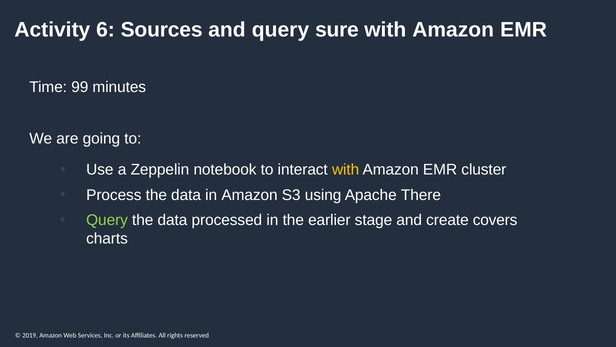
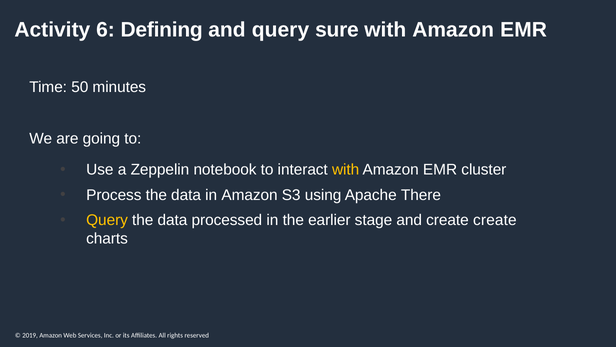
Sources: Sources -> Defining
99: 99 -> 50
Query at (107, 220) colour: light green -> yellow
create covers: covers -> create
